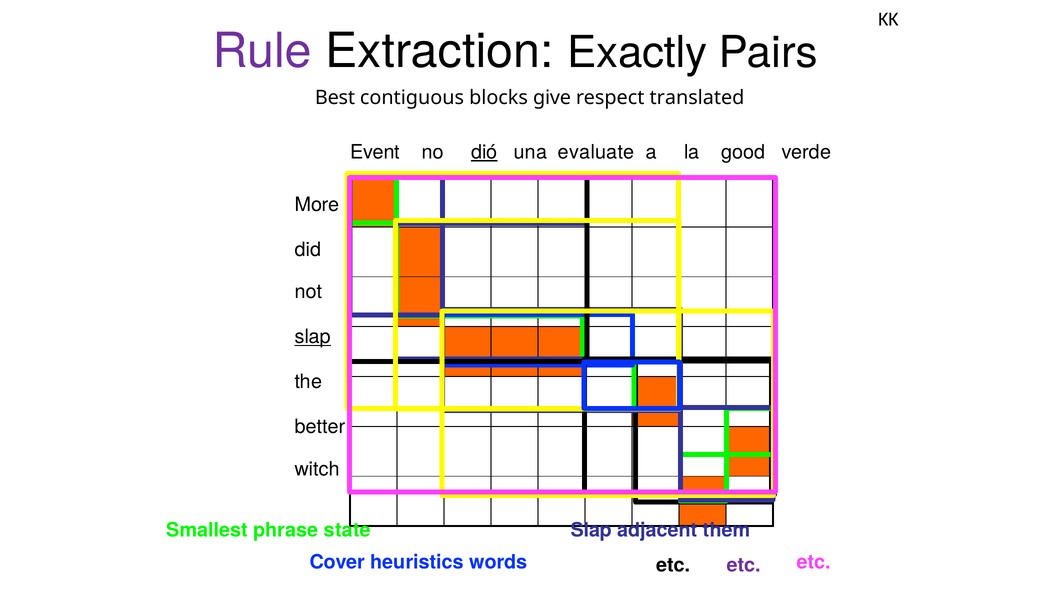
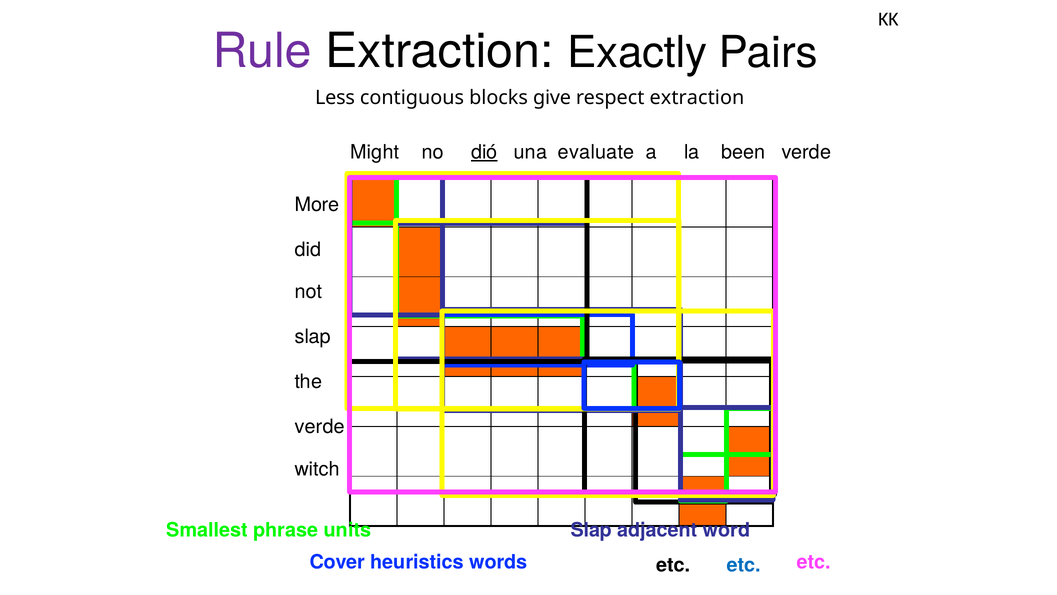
Best: Best -> Less
respect translated: translated -> extraction
Event: Event -> Might
good: good -> been
slap at (313, 337) underline: present -> none
better at (320, 426): better -> verde
state: state -> units
them: them -> word
etc at (744, 565) colour: purple -> blue
